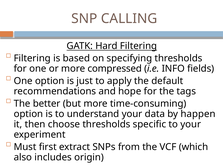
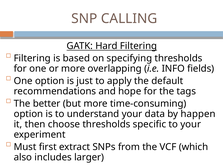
compressed: compressed -> overlapping
origin: origin -> larger
